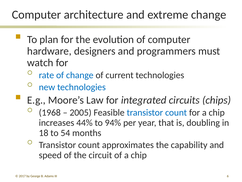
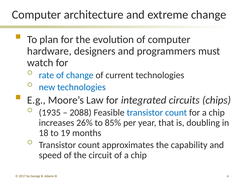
1968: 1968 -> 1935
2005: 2005 -> 2088
44%: 44% -> 26%
94%: 94% -> 85%
54: 54 -> 19
